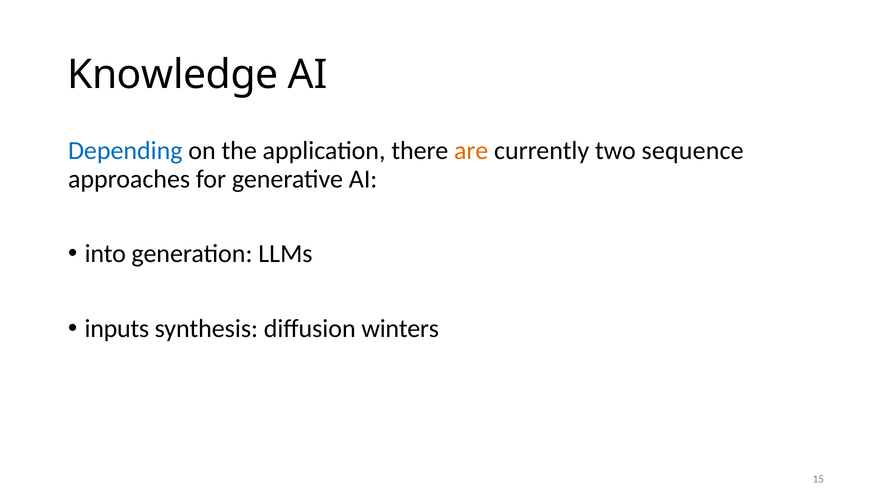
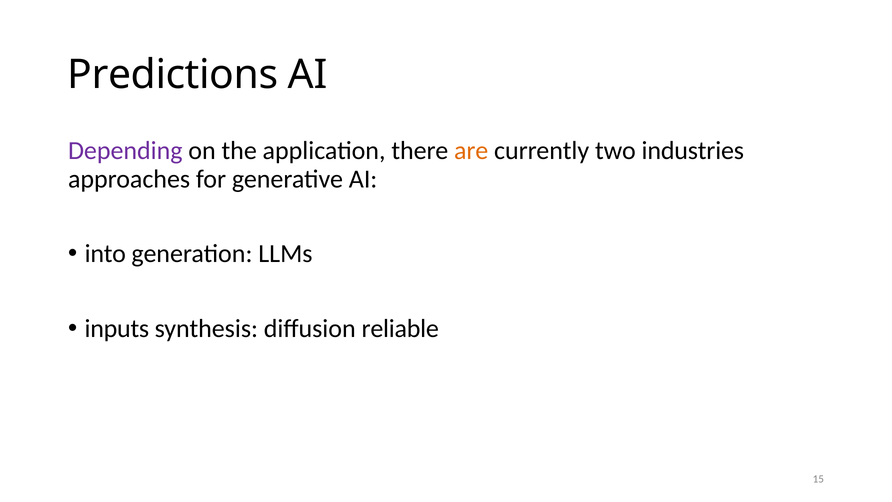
Knowledge: Knowledge -> Predictions
Depending colour: blue -> purple
sequence: sequence -> industries
winters: winters -> reliable
